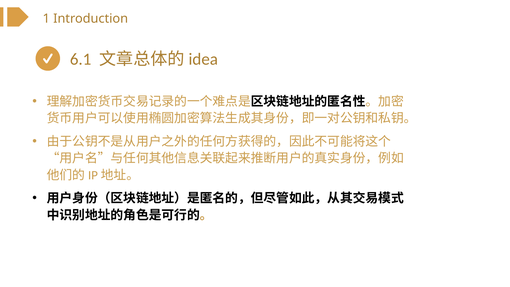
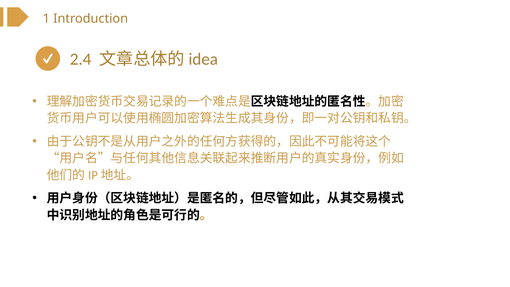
6.1: 6.1 -> 2.4
